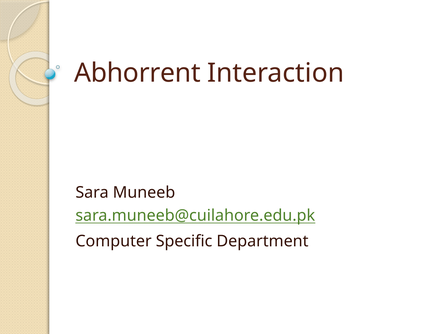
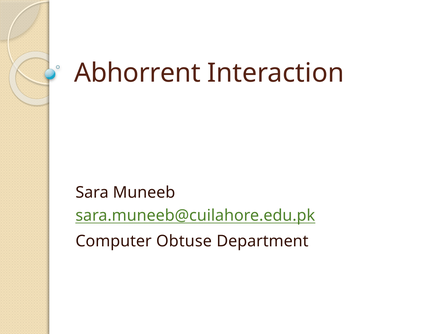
Specific: Specific -> Obtuse
